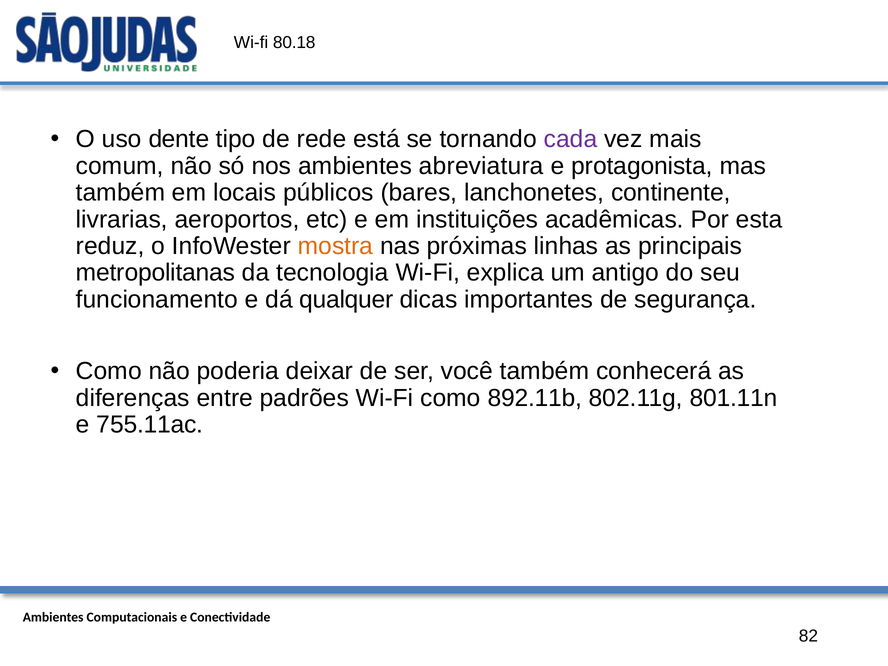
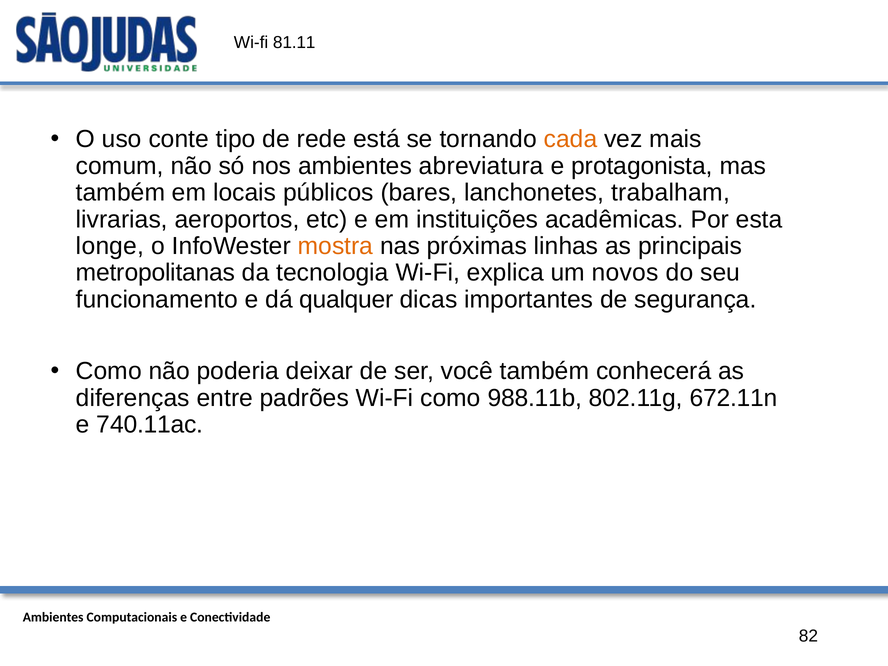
80.18: 80.18 -> 81.11
dente: dente -> conte
cada colour: purple -> orange
continente: continente -> trabalham
reduz: reduz -> longe
antigo: antigo -> novos
892.11b: 892.11b -> 988.11b
801.11n: 801.11n -> 672.11n
755.11ac: 755.11ac -> 740.11ac
